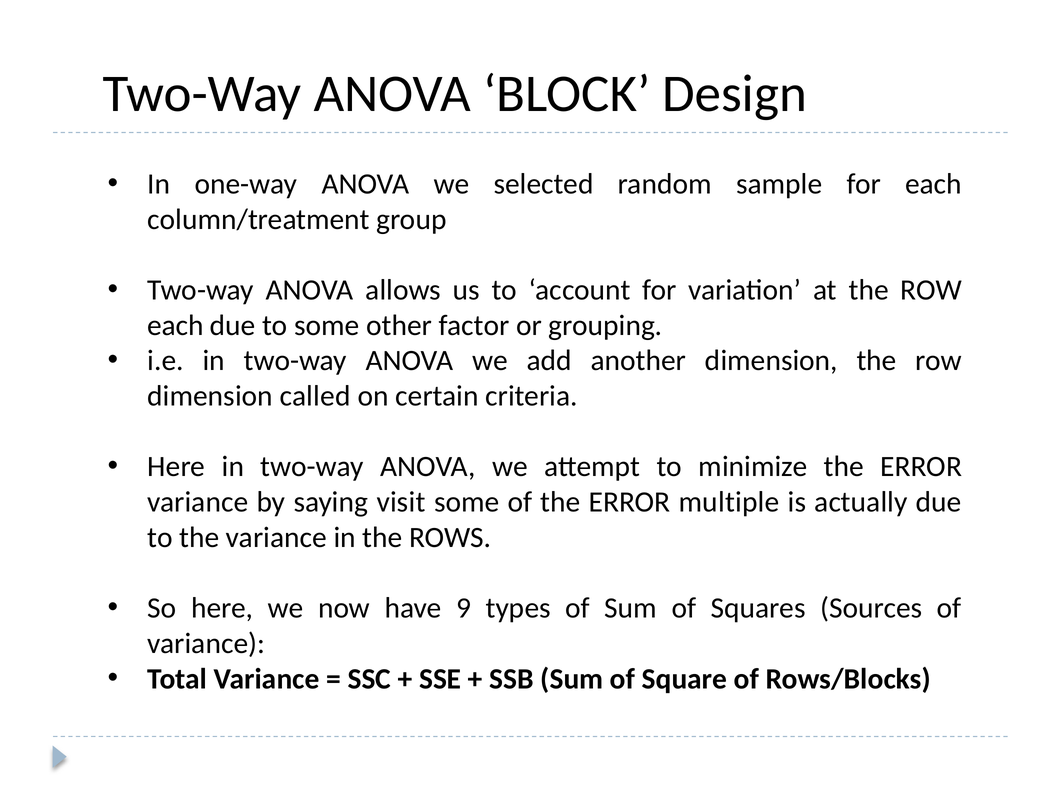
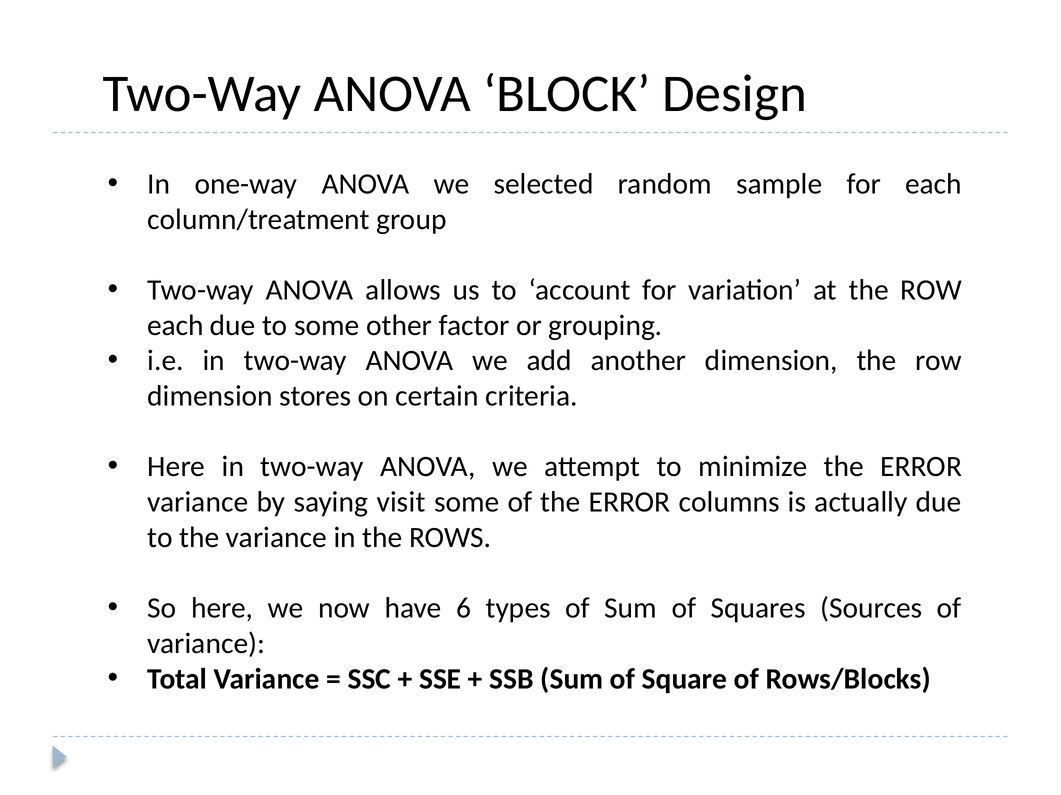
called: called -> stores
multiple: multiple -> columns
9: 9 -> 6
